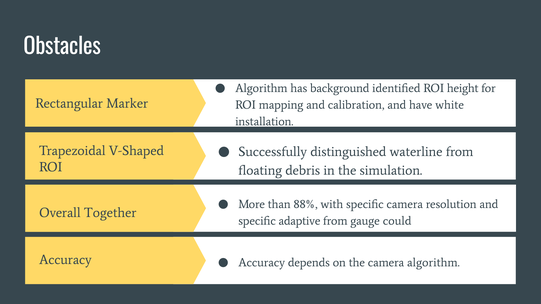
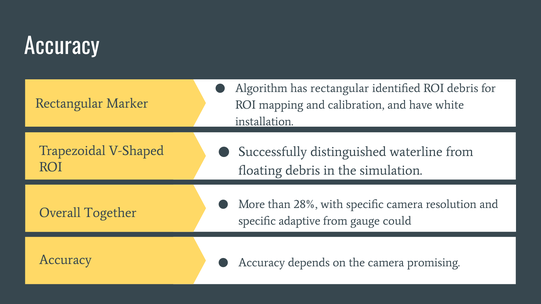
Obstacles at (62, 47): Obstacles -> Accuracy
has background: background -> rectangular
ROI height: height -> debris
88%: 88% -> 28%
camera algorithm: algorithm -> promising
